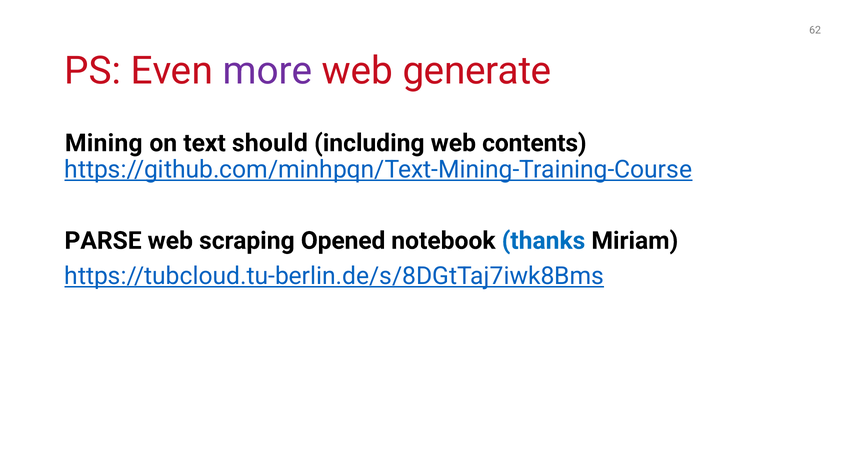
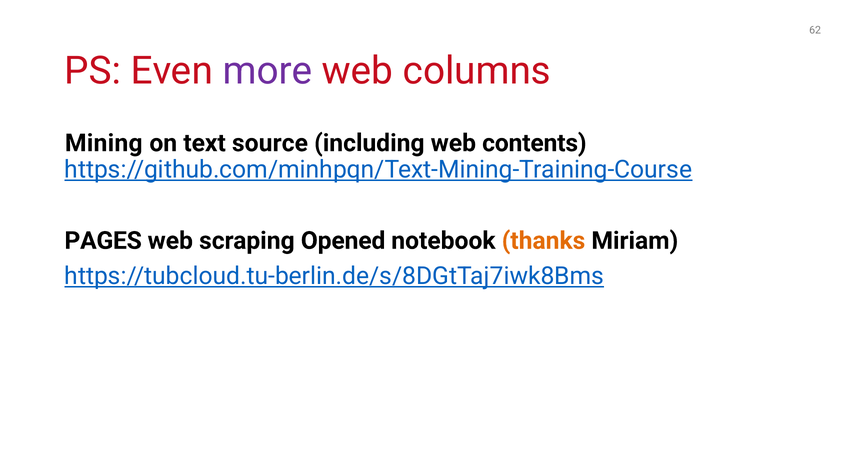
generate: generate -> columns
should: should -> source
PARSE: PARSE -> PAGES
thanks colour: blue -> orange
